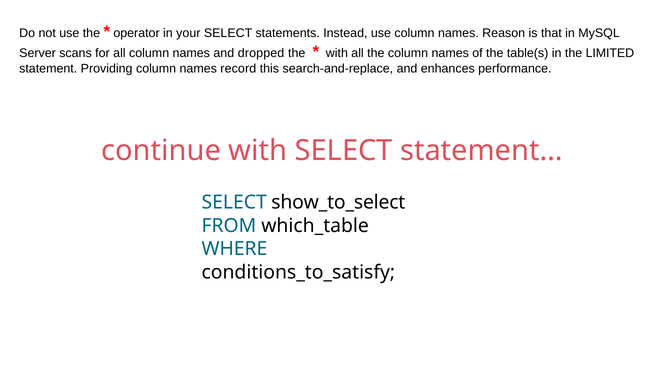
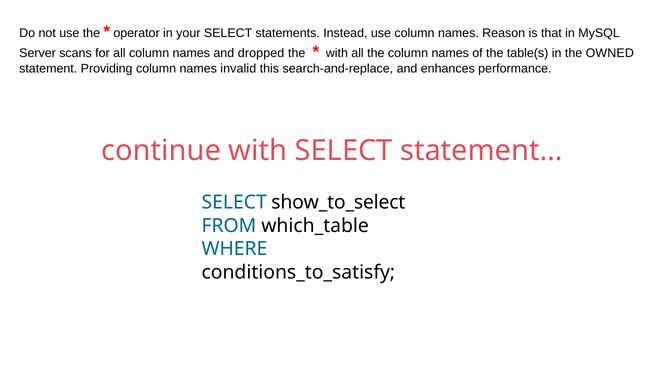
LIMITED: LIMITED -> OWNED
record: record -> invalid
